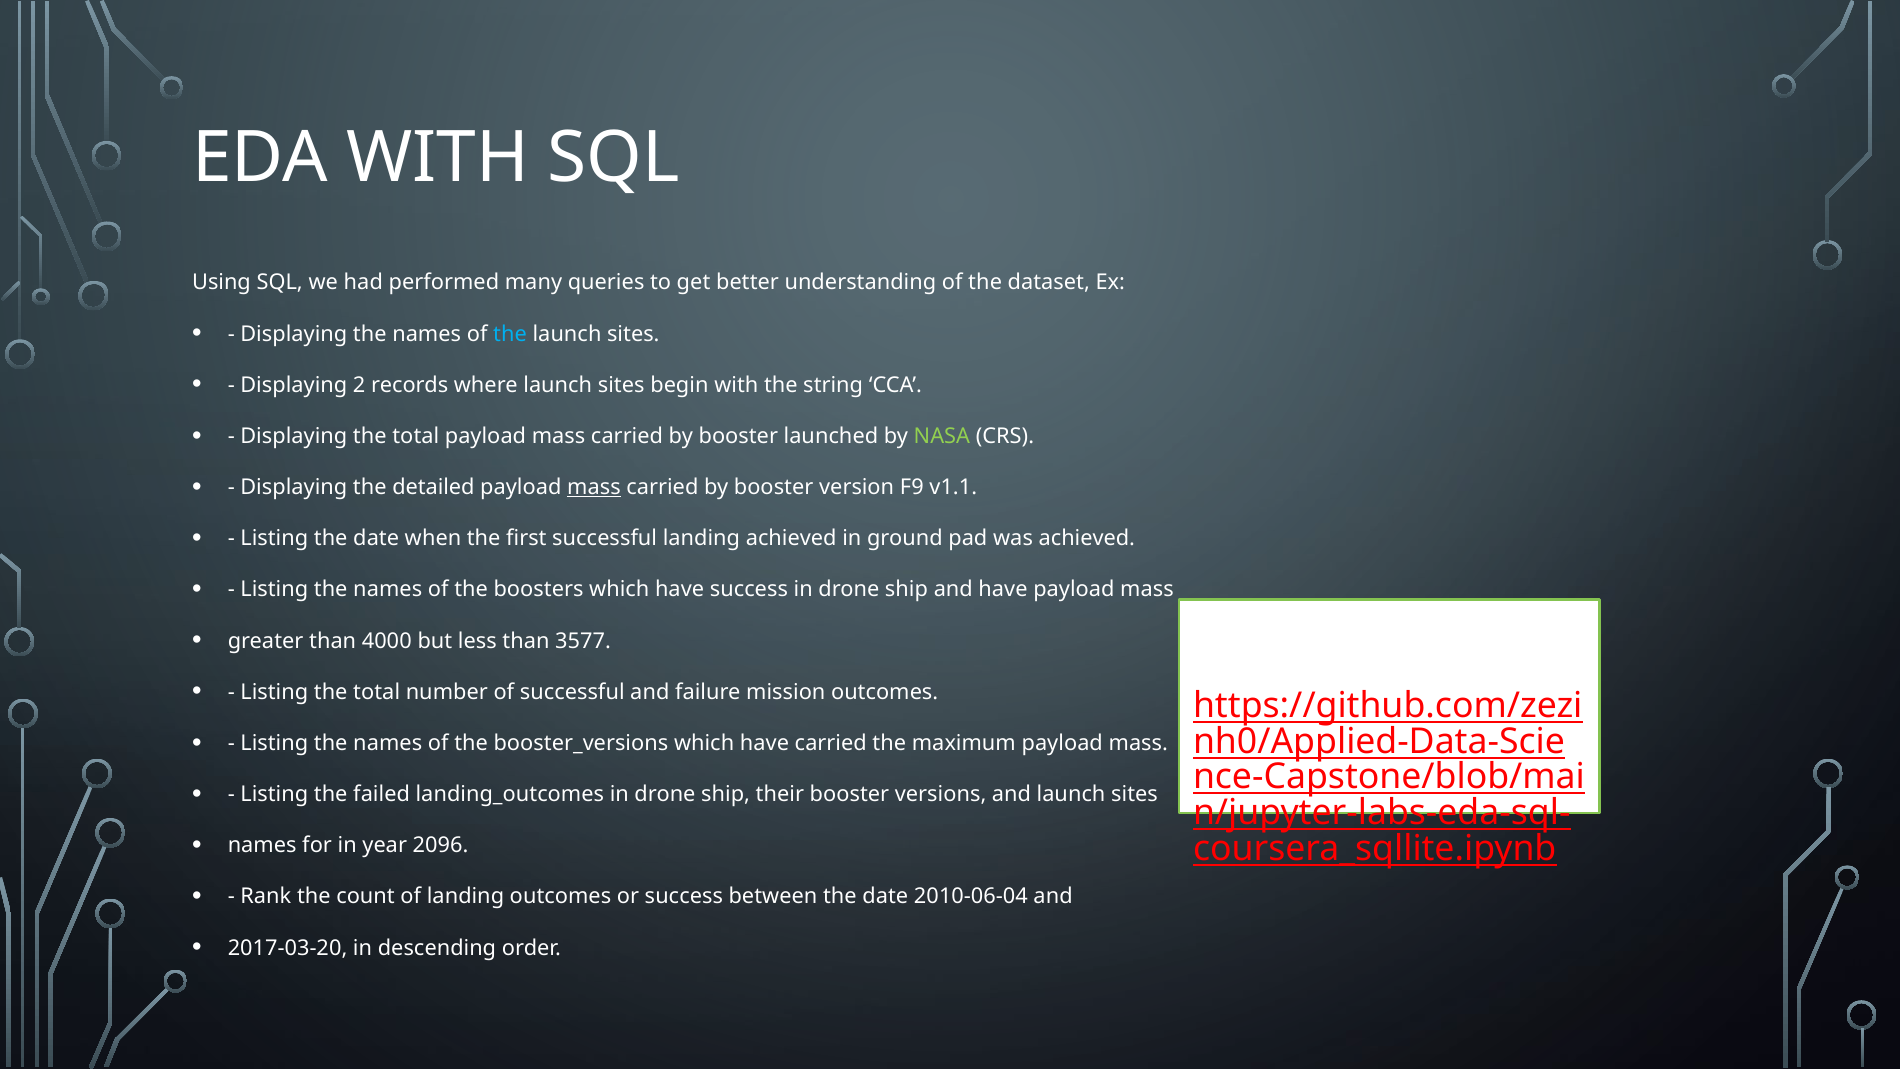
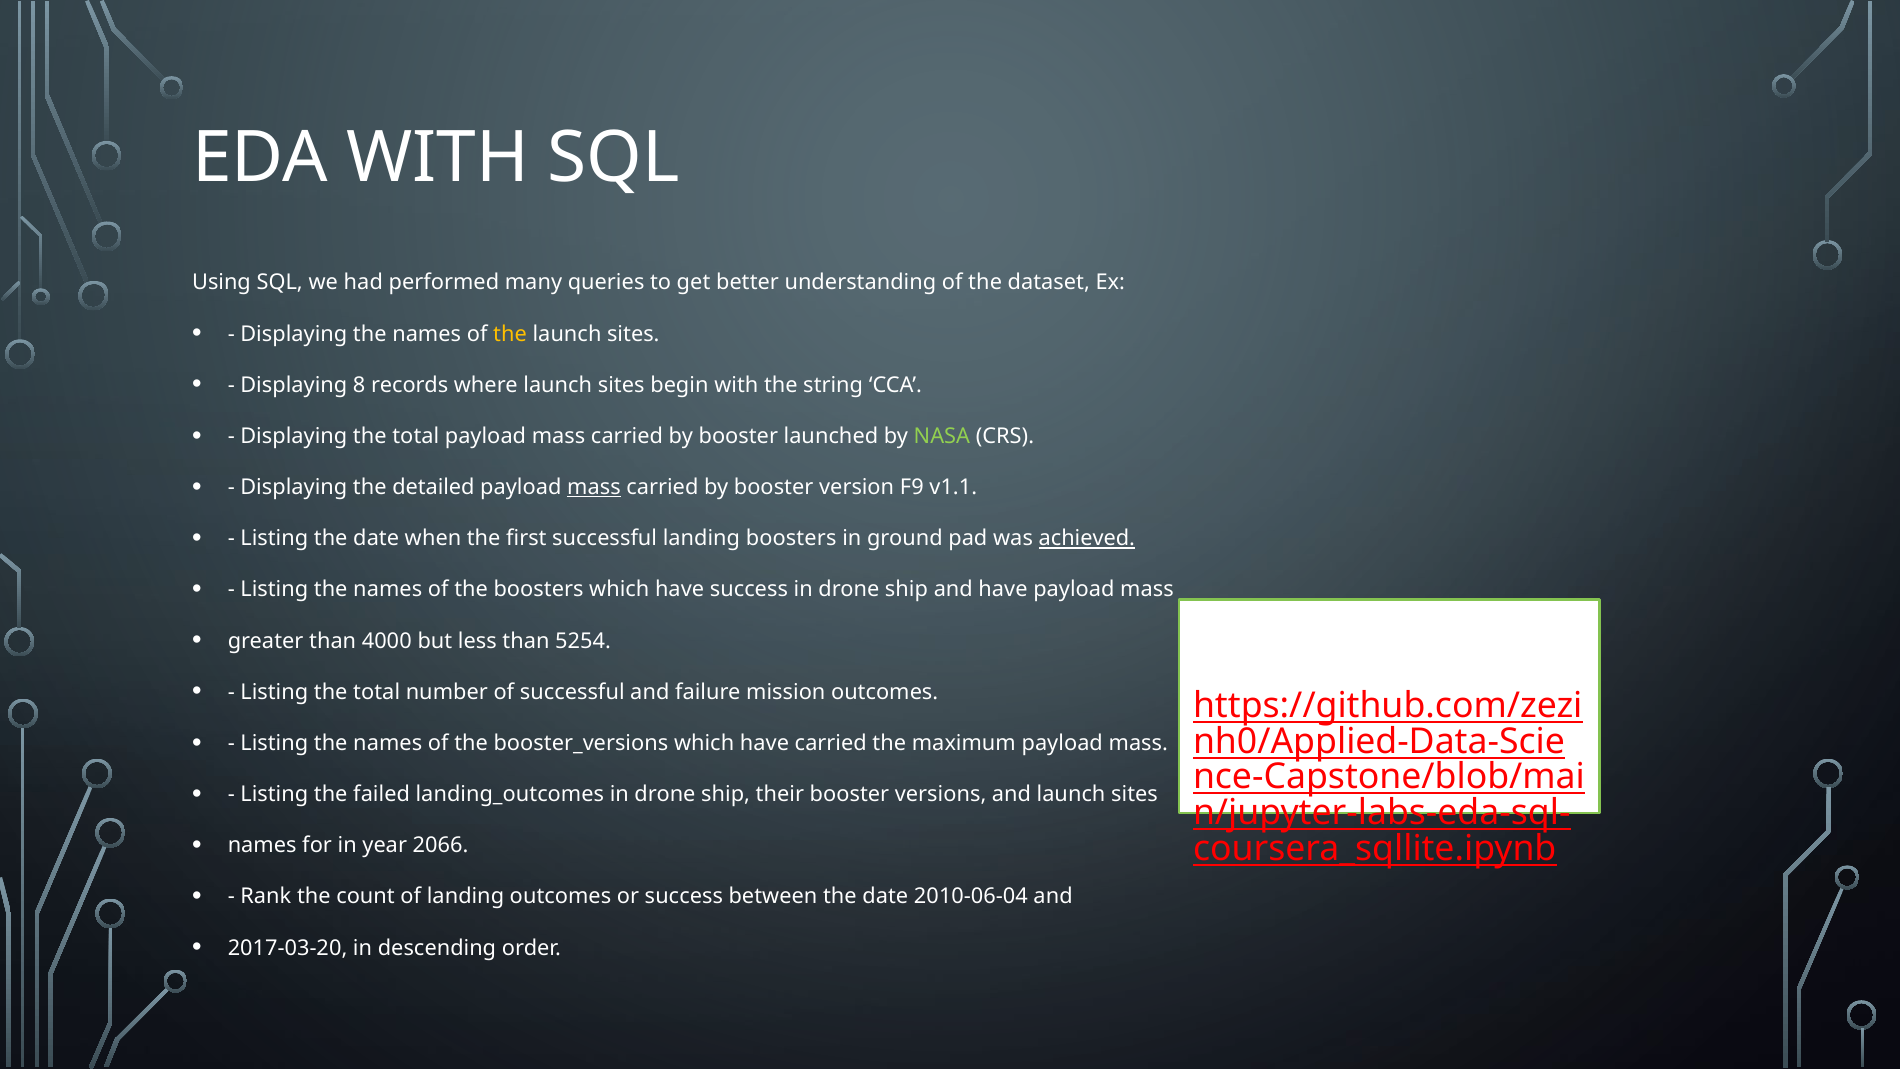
the at (510, 334) colour: light blue -> yellow
2: 2 -> 8
landing achieved: achieved -> boosters
achieved at (1087, 538) underline: none -> present
3577: 3577 -> 5254
2096: 2096 -> 2066
